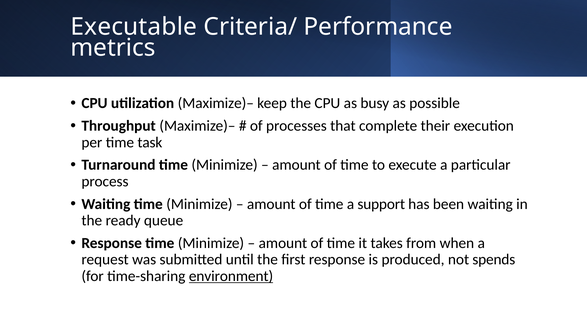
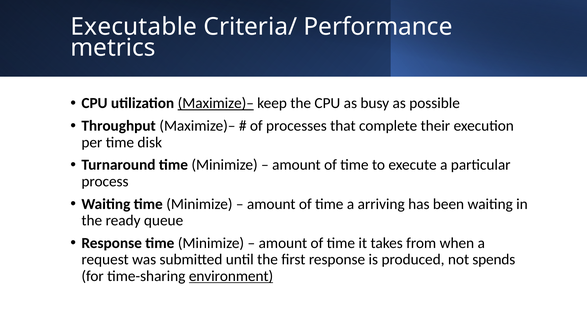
Maximize)– at (216, 103) underline: none -> present
task: task -> disk
support: support -> arriving
